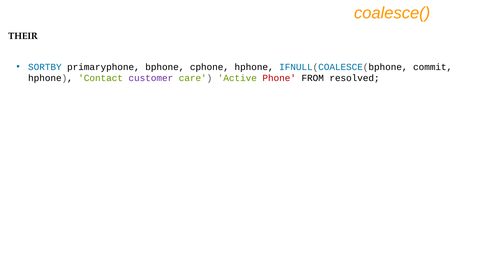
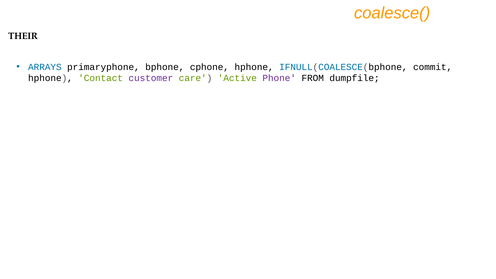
SORTBY: SORTBY -> ARRAYS
Phone colour: red -> purple
resolved: resolved -> dumpfile
